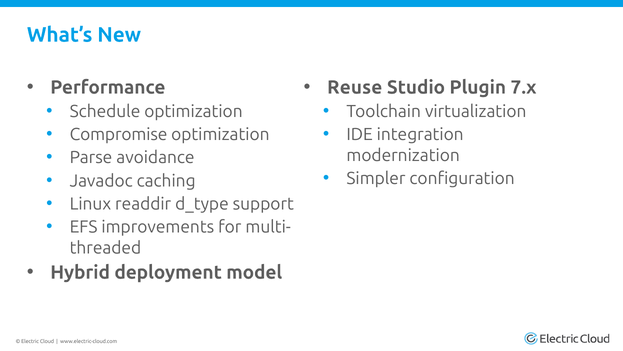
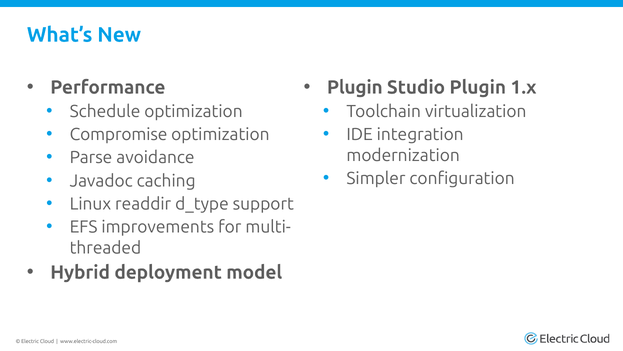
Reuse at (355, 87): Reuse -> Plugin
7.x: 7.x -> 1.x
